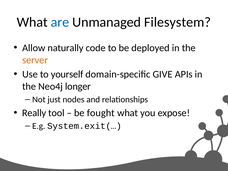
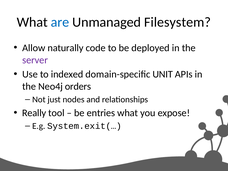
server colour: orange -> purple
yourself: yourself -> indexed
GIVE: GIVE -> UNIT
longer: longer -> orders
fought: fought -> entries
